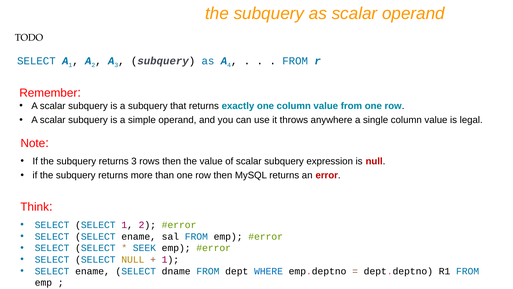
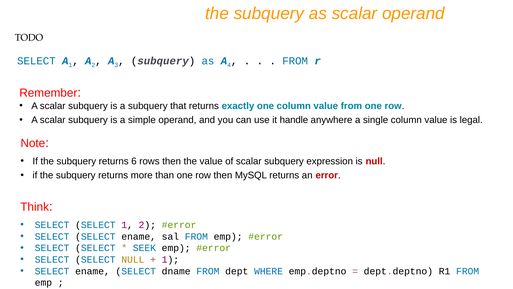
throws: throws -> handle
returns 3: 3 -> 6
